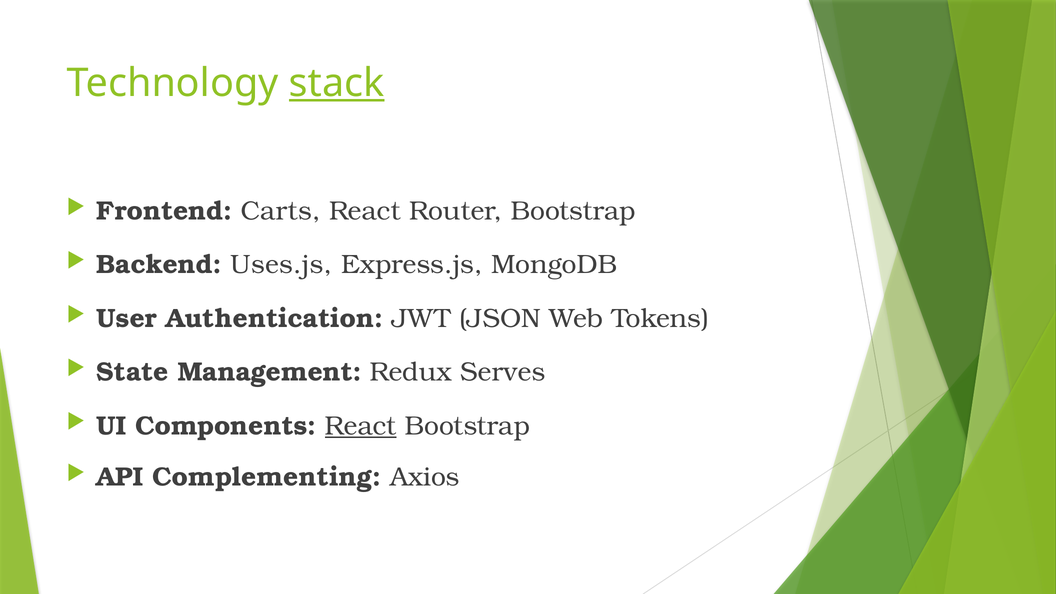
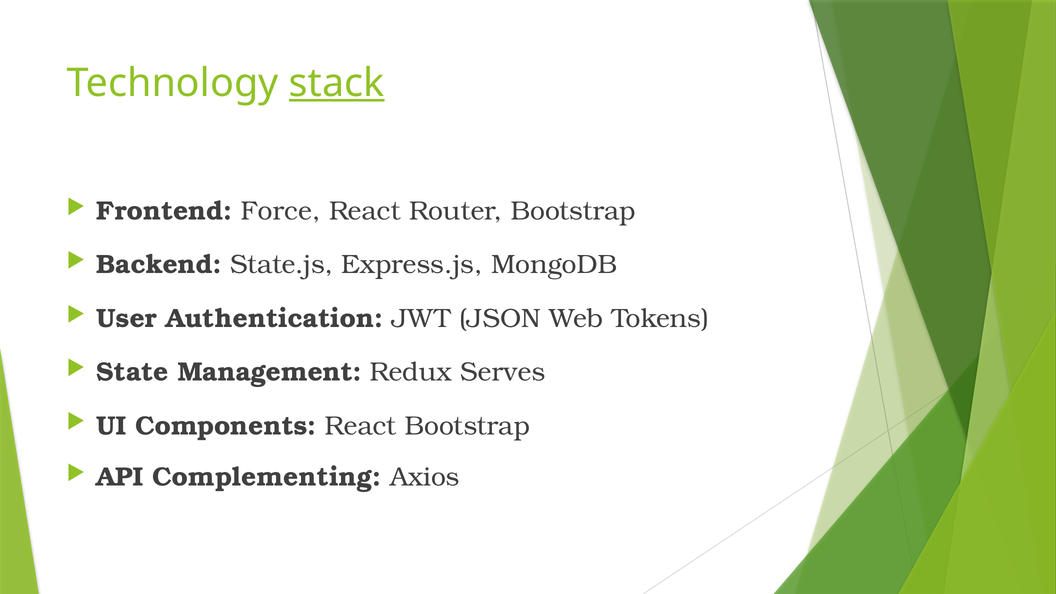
Carts: Carts -> Force
Uses.js: Uses.js -> State.js
React at (361, 426) underline: present -> none
